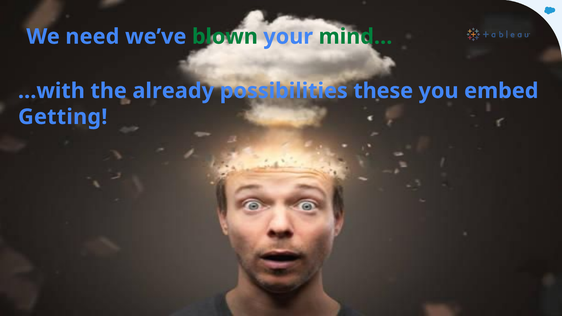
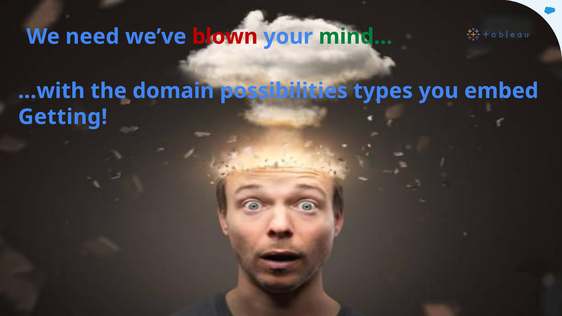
blown colour: green -> red
already: already -> domain
these: these -> types
